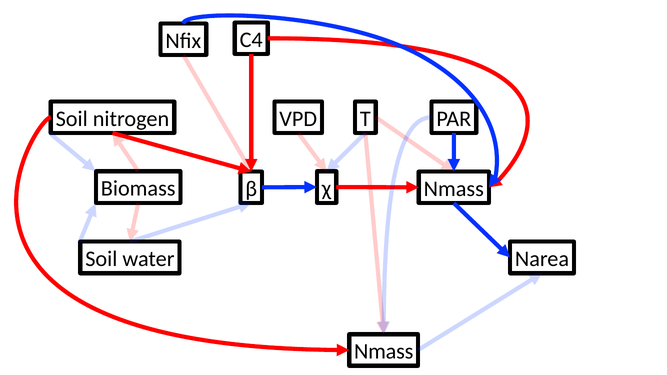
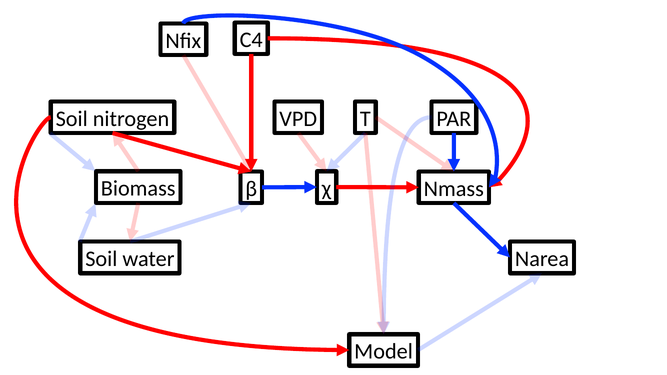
Nmass at (384, 352): Nmass -> Model
